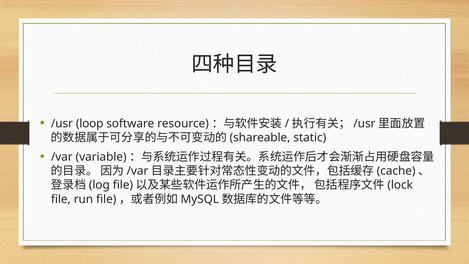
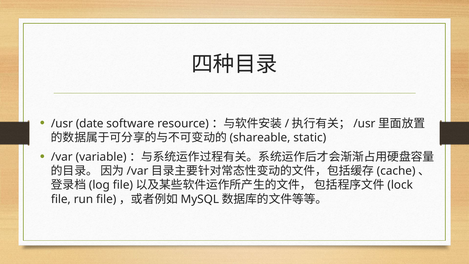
loop: loop -> date
